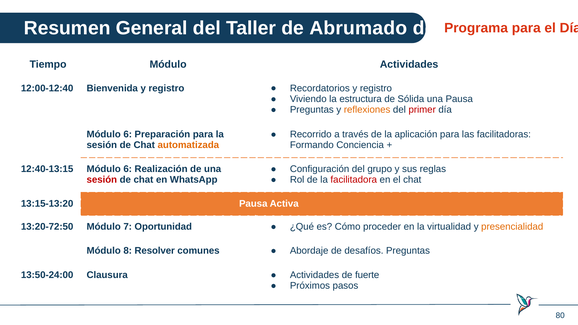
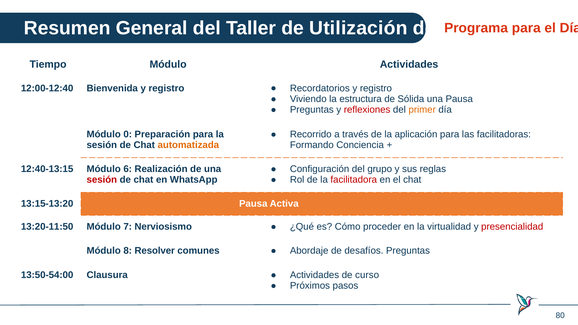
Abrumado: Abrumado -> Utilización
reflexiones colour: orange -> red
primer colour: red -> orange
6 at (128, 134): 6 -> 0
13:20-72:50: 13:20-72:50 -> 13:20-11:50
Oportunidad: Oportunidad -> Nerviosismo
presencialidad colour: orange -> red
13:50-24:00: 13:50-24:00 -> 13:50-54:00
fuerte: fuerte -> curso
